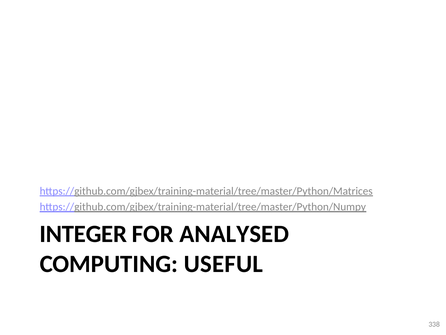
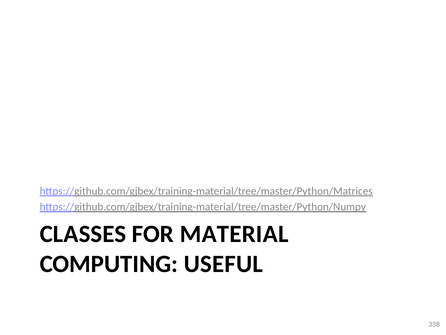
INTEGER: INTEGER -> CLASSES
ANALYSED: ANALYSED -> MATERIAL
